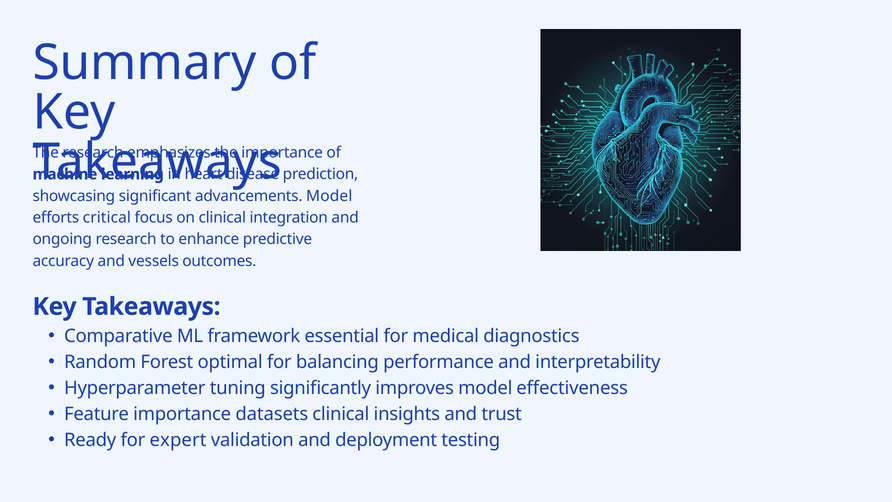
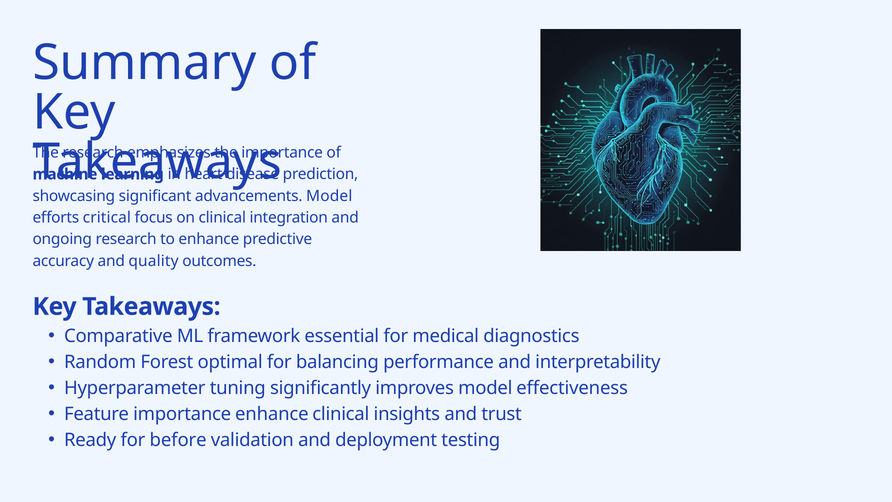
vessels: vessels -> quality
importance datasets: datasets -> enhance
expert: expert -> before
